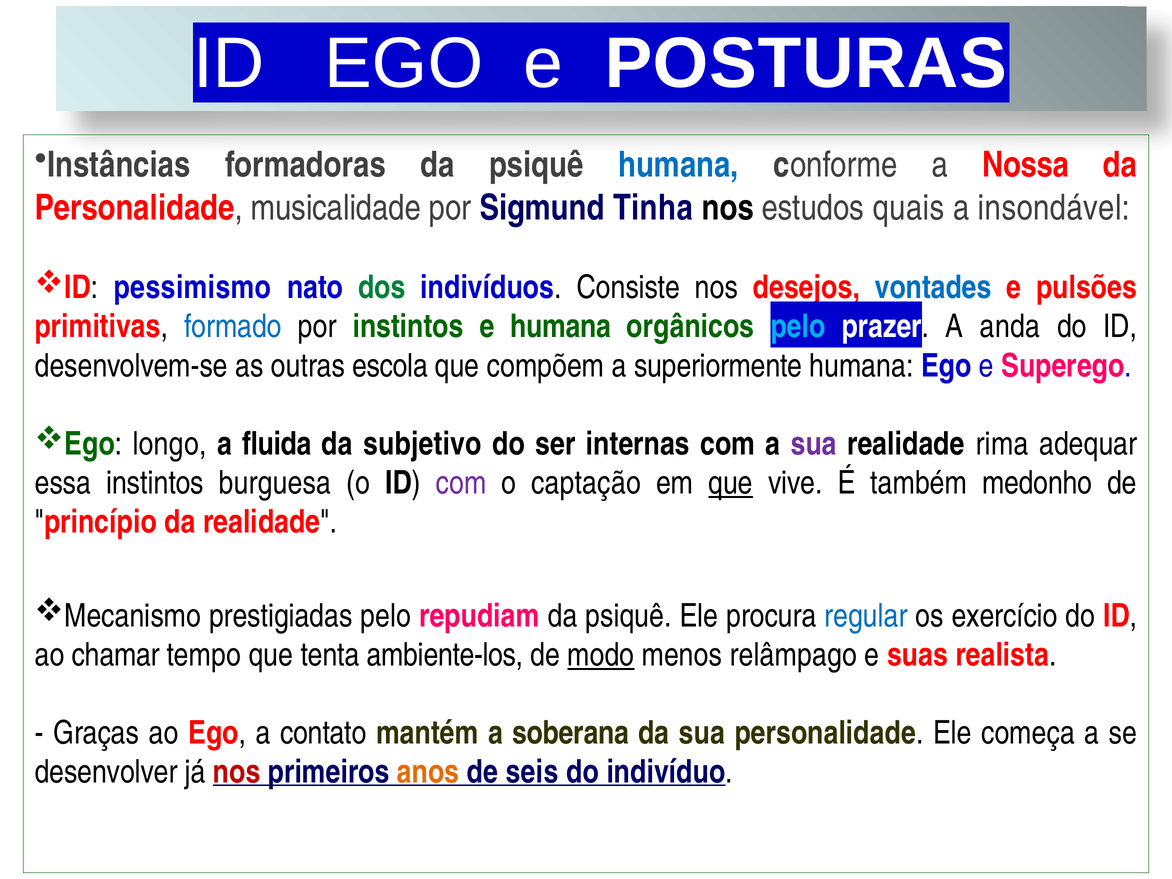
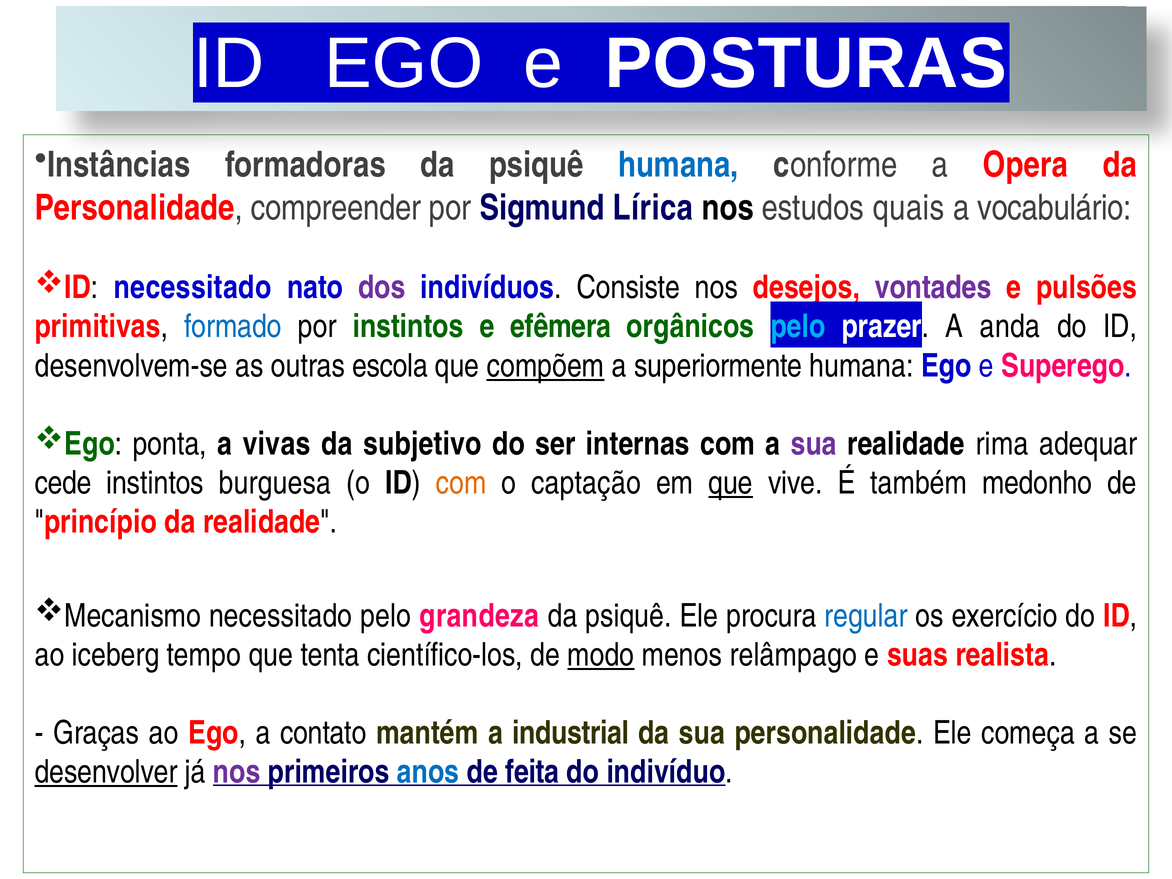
Nossa: Nossa -> Opera
musicalidade: musicalidade -> compreender
Tinha: Tinha -> Lírica
insondável: insondável -> vocabulário
ID pessimismo: pessimismo -> necessitado
dos colour: green -> purple
vontades colour: blue -> purple
e humana: humana -> efêmera
compõem underline: none -> present
longo: longo -> ponta
fluida: fluida -> vivas
essa: essa -> cede
com at (461, 483) colour: purple -> orange
Mecanismo prestigiadas: prestigiadas -> necessitado
repudiam: repudiam -> grandeza
chamar: chamar -> iceberg
ambiente-los: ambiente-los -> científico-los
soberana: soberana -> industrial
desenvolver underline: none -> present
nos at (237, 772) colour: red -> purple
anos colour: orange -> blue
seis: seis -> feita
